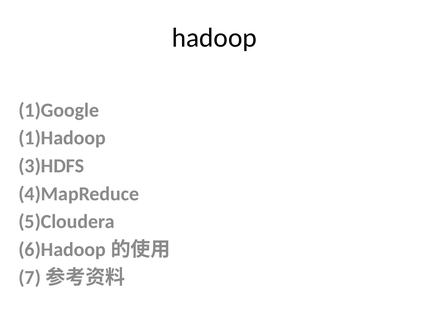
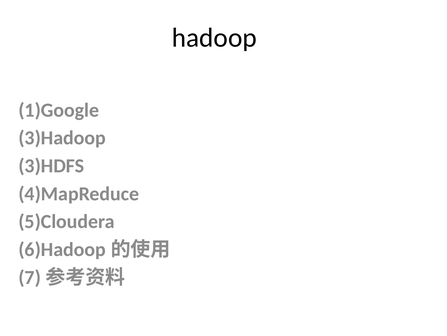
1)Hadoop: 1)Hadoop -> 3)Hadoop
